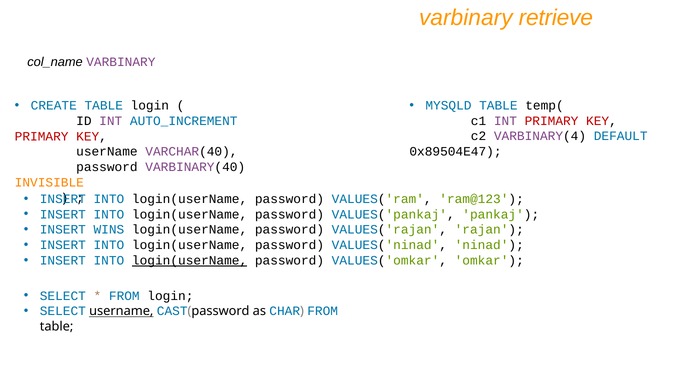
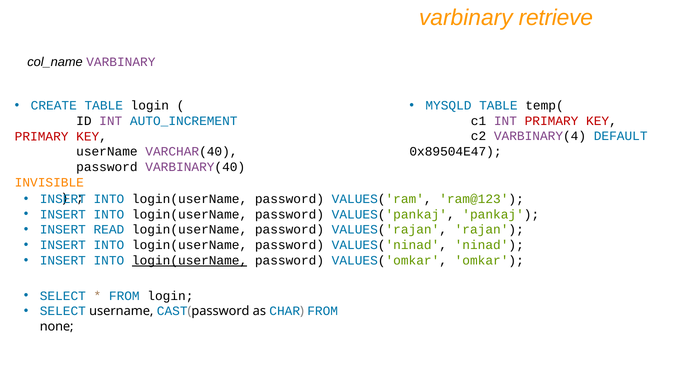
WINS: WINS -> READ
username at (121, 311) underline: present -> none
table at (57, 327): table -> none
